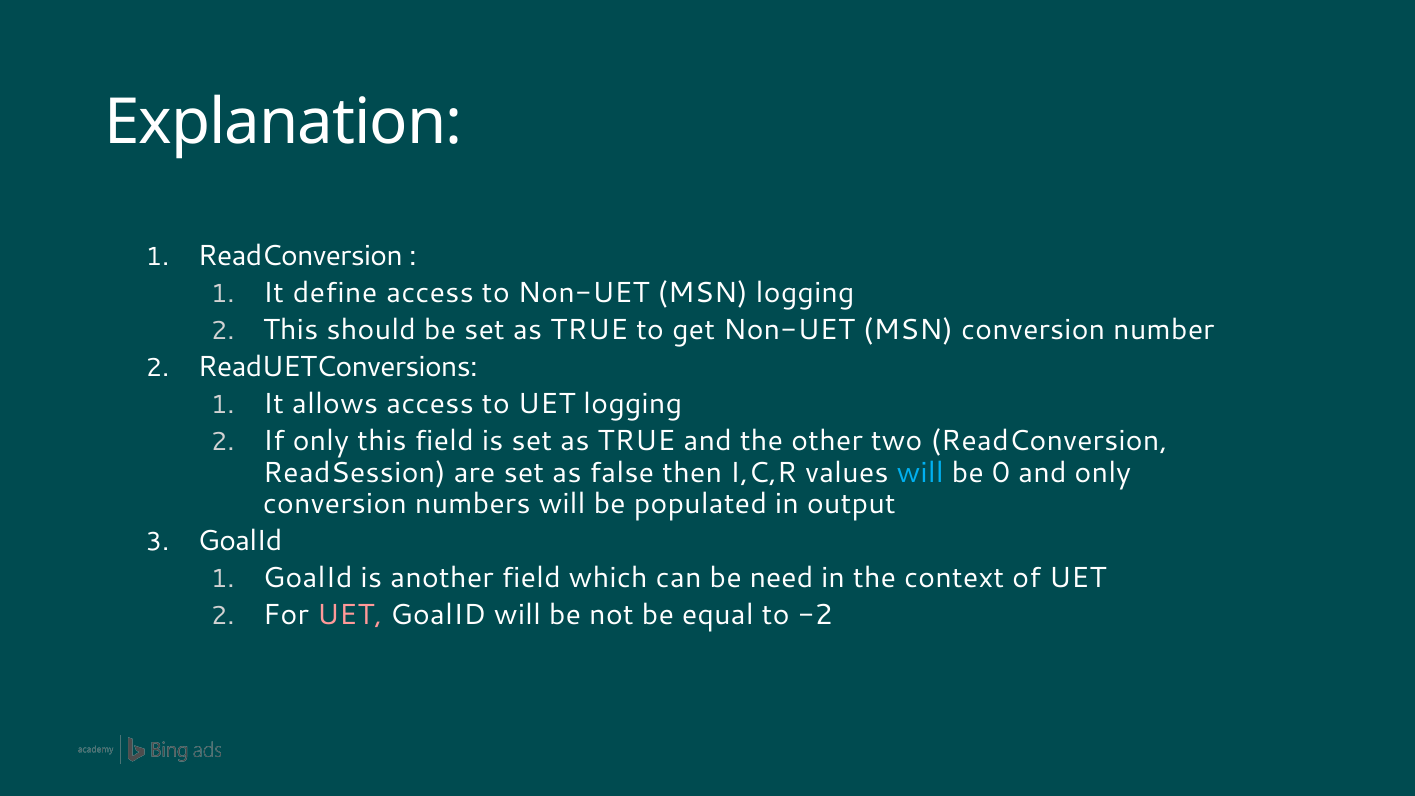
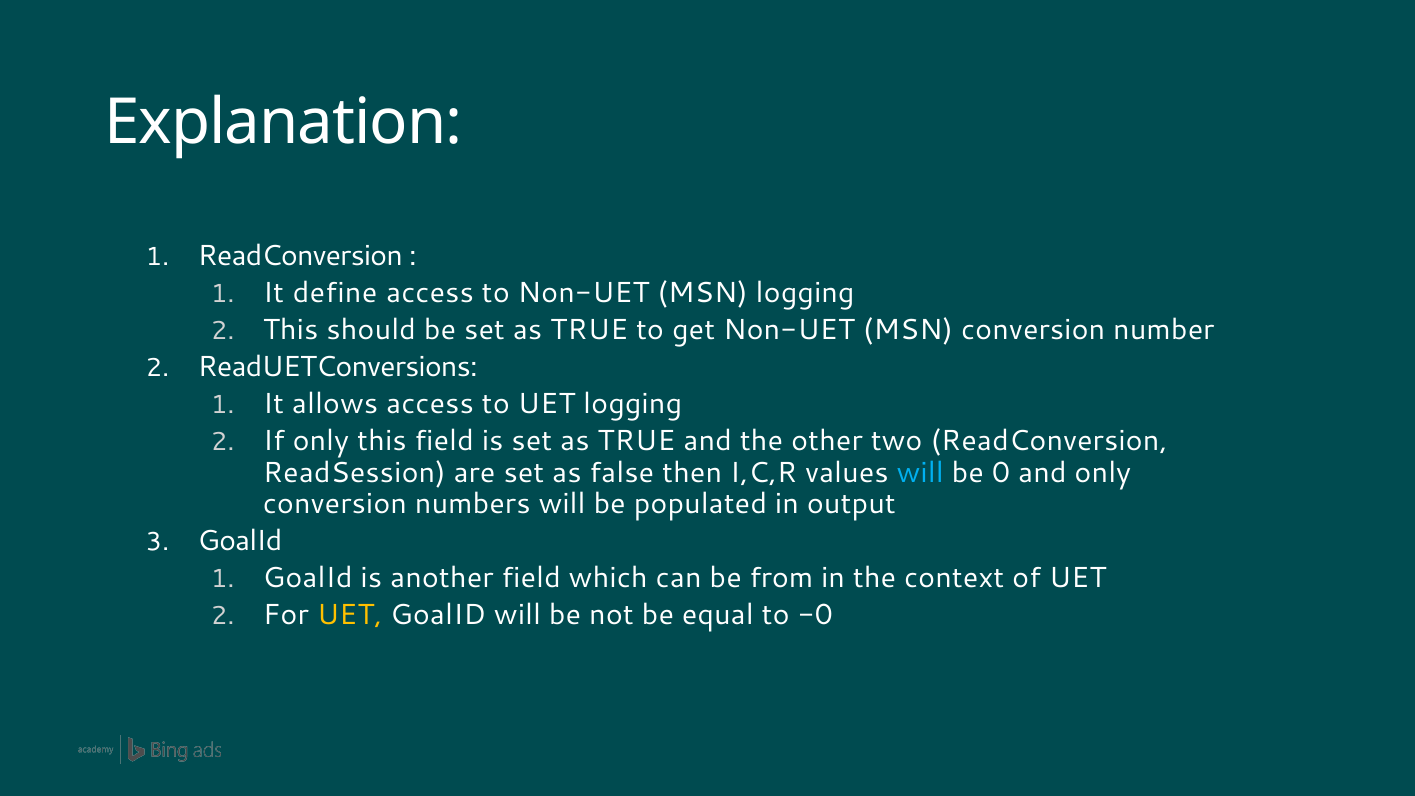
need: need -> from
UET at (350, 615) colour: pink -> yellow
-2: -2 -> -0
